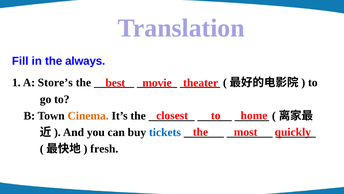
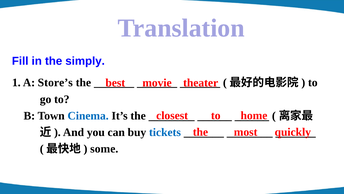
always: always -> simply
Cinema colour: orange -> blue
fresh: fresh -> some
